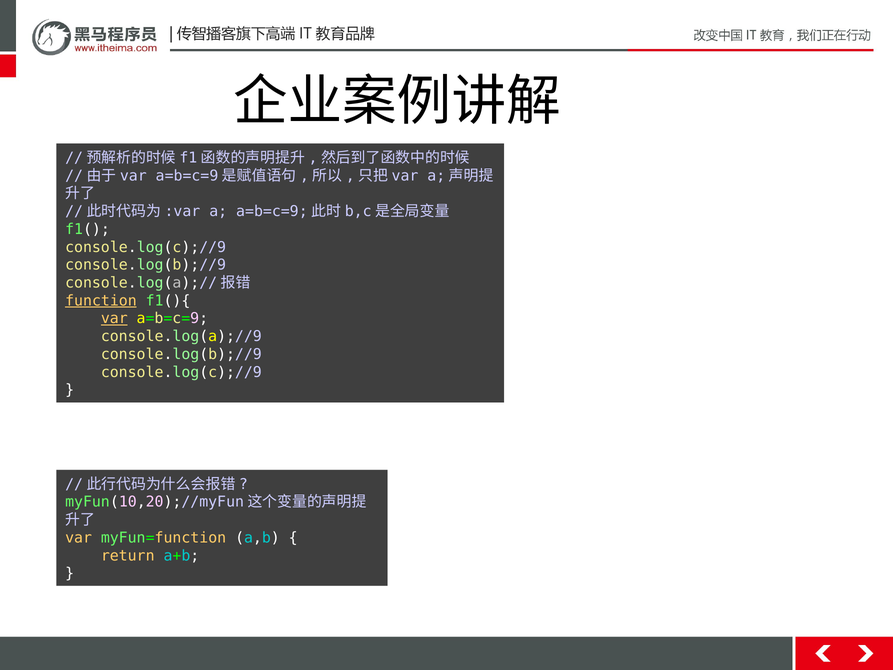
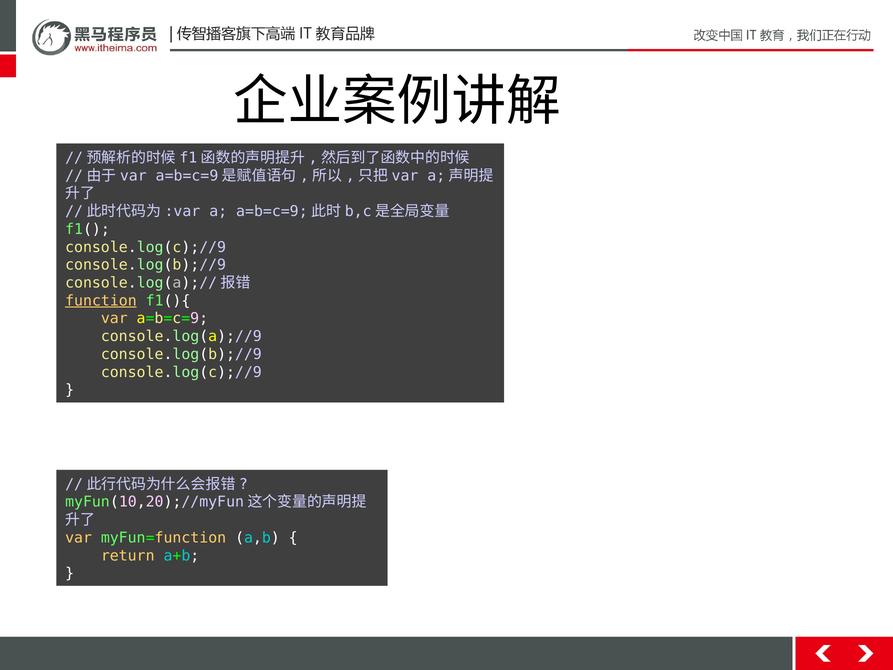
var at (114, 318) underline: present -> none
